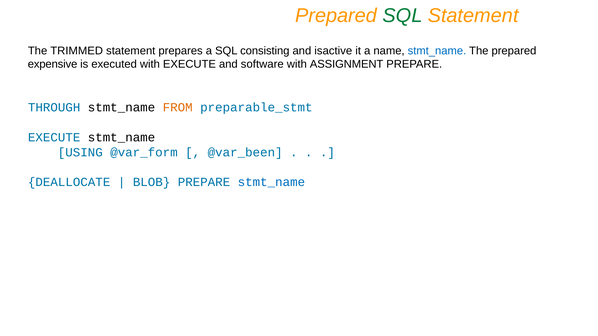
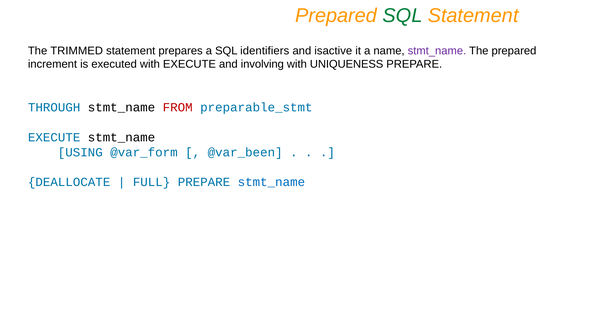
consisting: consisting -> identifiers
stmt_name at (437, 51) colour: blue -> purple
expensive: expensive -> increment
software: software -> involving
ASSIGNMENT: ASSIGNMENT -> UNIQUENESS
FROM colour: orange -> red
BLOB: BLOB -> FULL
